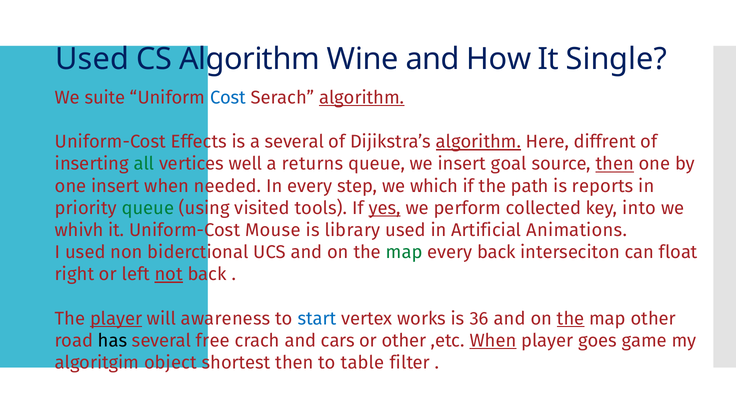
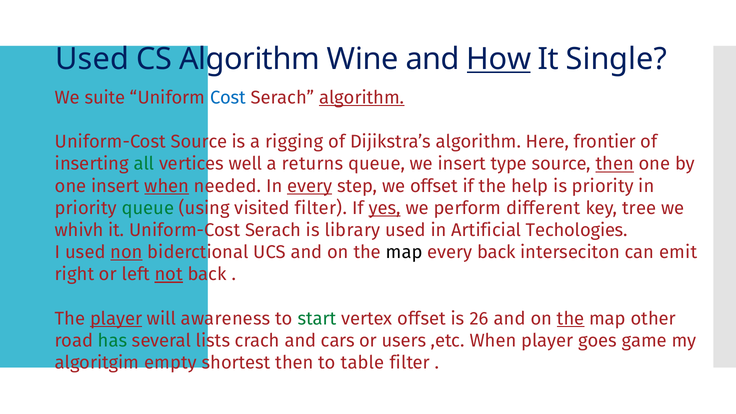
How underline: none -> present
Uniform-Cost Effects: Effects -> Source
a several: several -> rigging
algorithm at (478, 142) underline: present -> none
diffrent: diffrent -> frontier
goal: goal -> type
when at (167, 186) underline: none -> present
every at (310, 186) underline: none -> present
we which: which -> offset
path: path -> help
is reports: reports -> priority
visited tools: tools -> filter
collected: collected -> different
into: into -> tree
Uniform-Cost Mouse: Mouse -> Serach
Animations: Animations -> Techologies
non underline: none -> present
map at (404, 252) colour: green -> black
float: float -> emit
start colour: blue -> green
vertex works: works -> offset
36: 36 -> 26
has colour: black -> green
free: free -> lists
or other: other -> users
When at (493, 341) underline: present -> none
object: object -> empty
